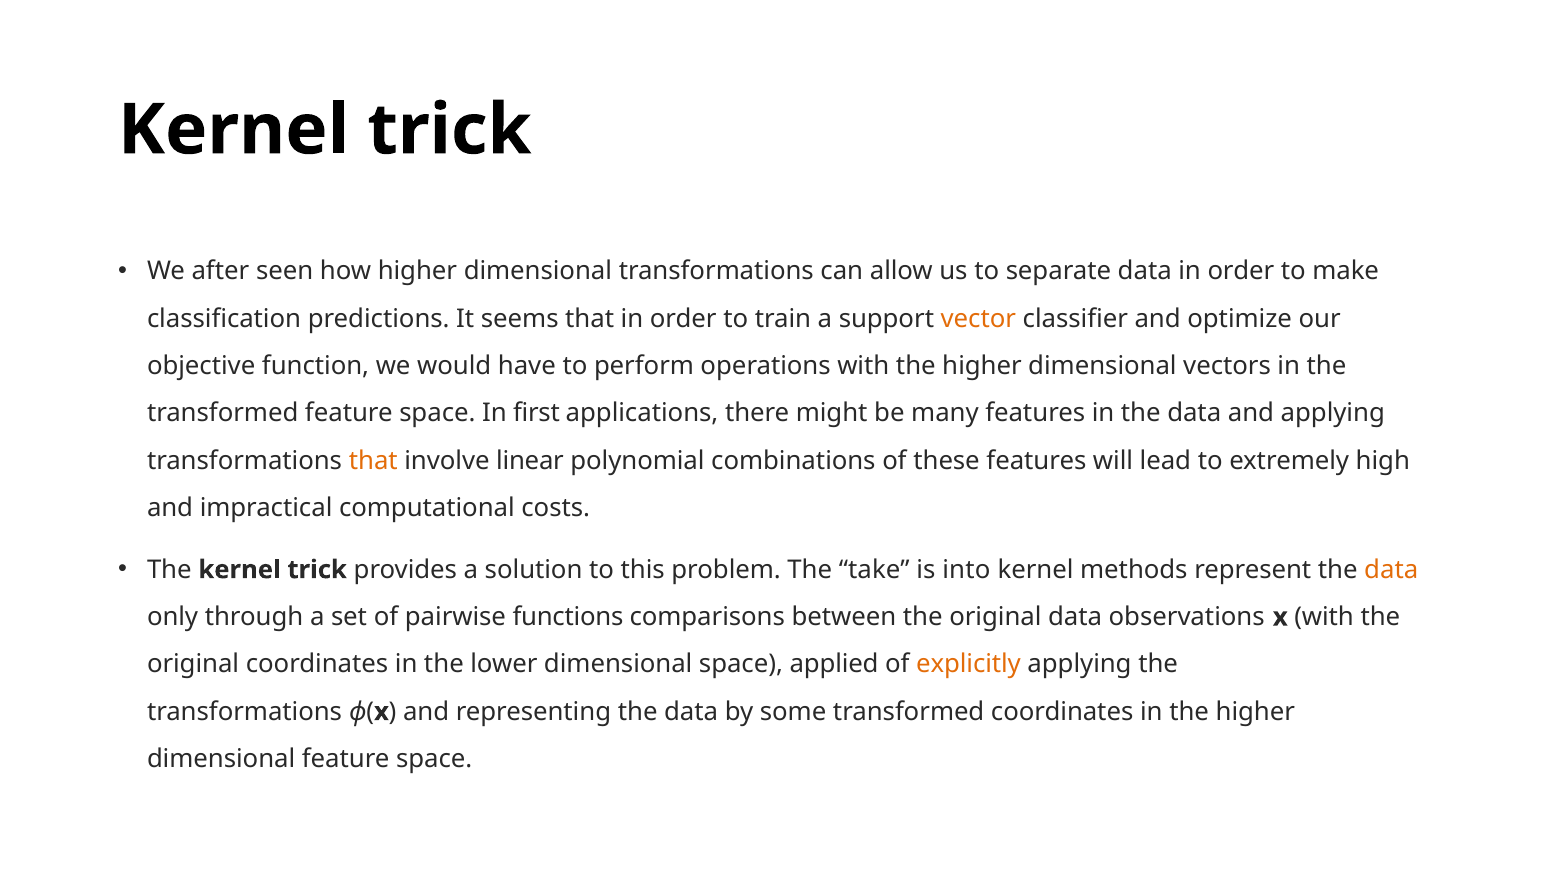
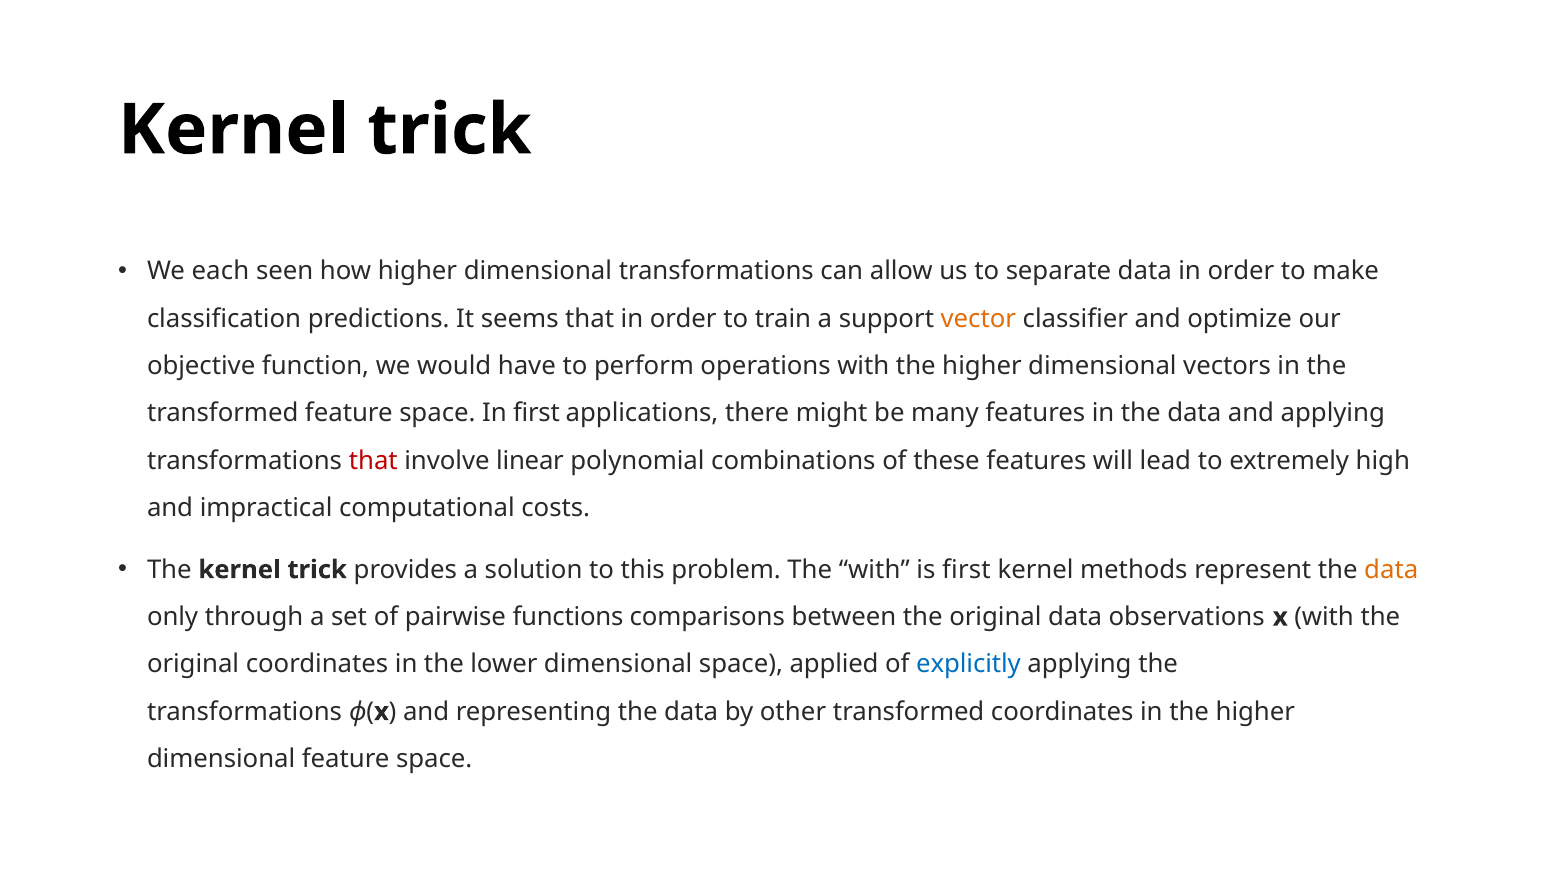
after: after -> each
that at (373, 460) colour: orange -> red
The take: take -> with
is into: into -> first
explicitly colour: orange -> blue
some: some -> other
